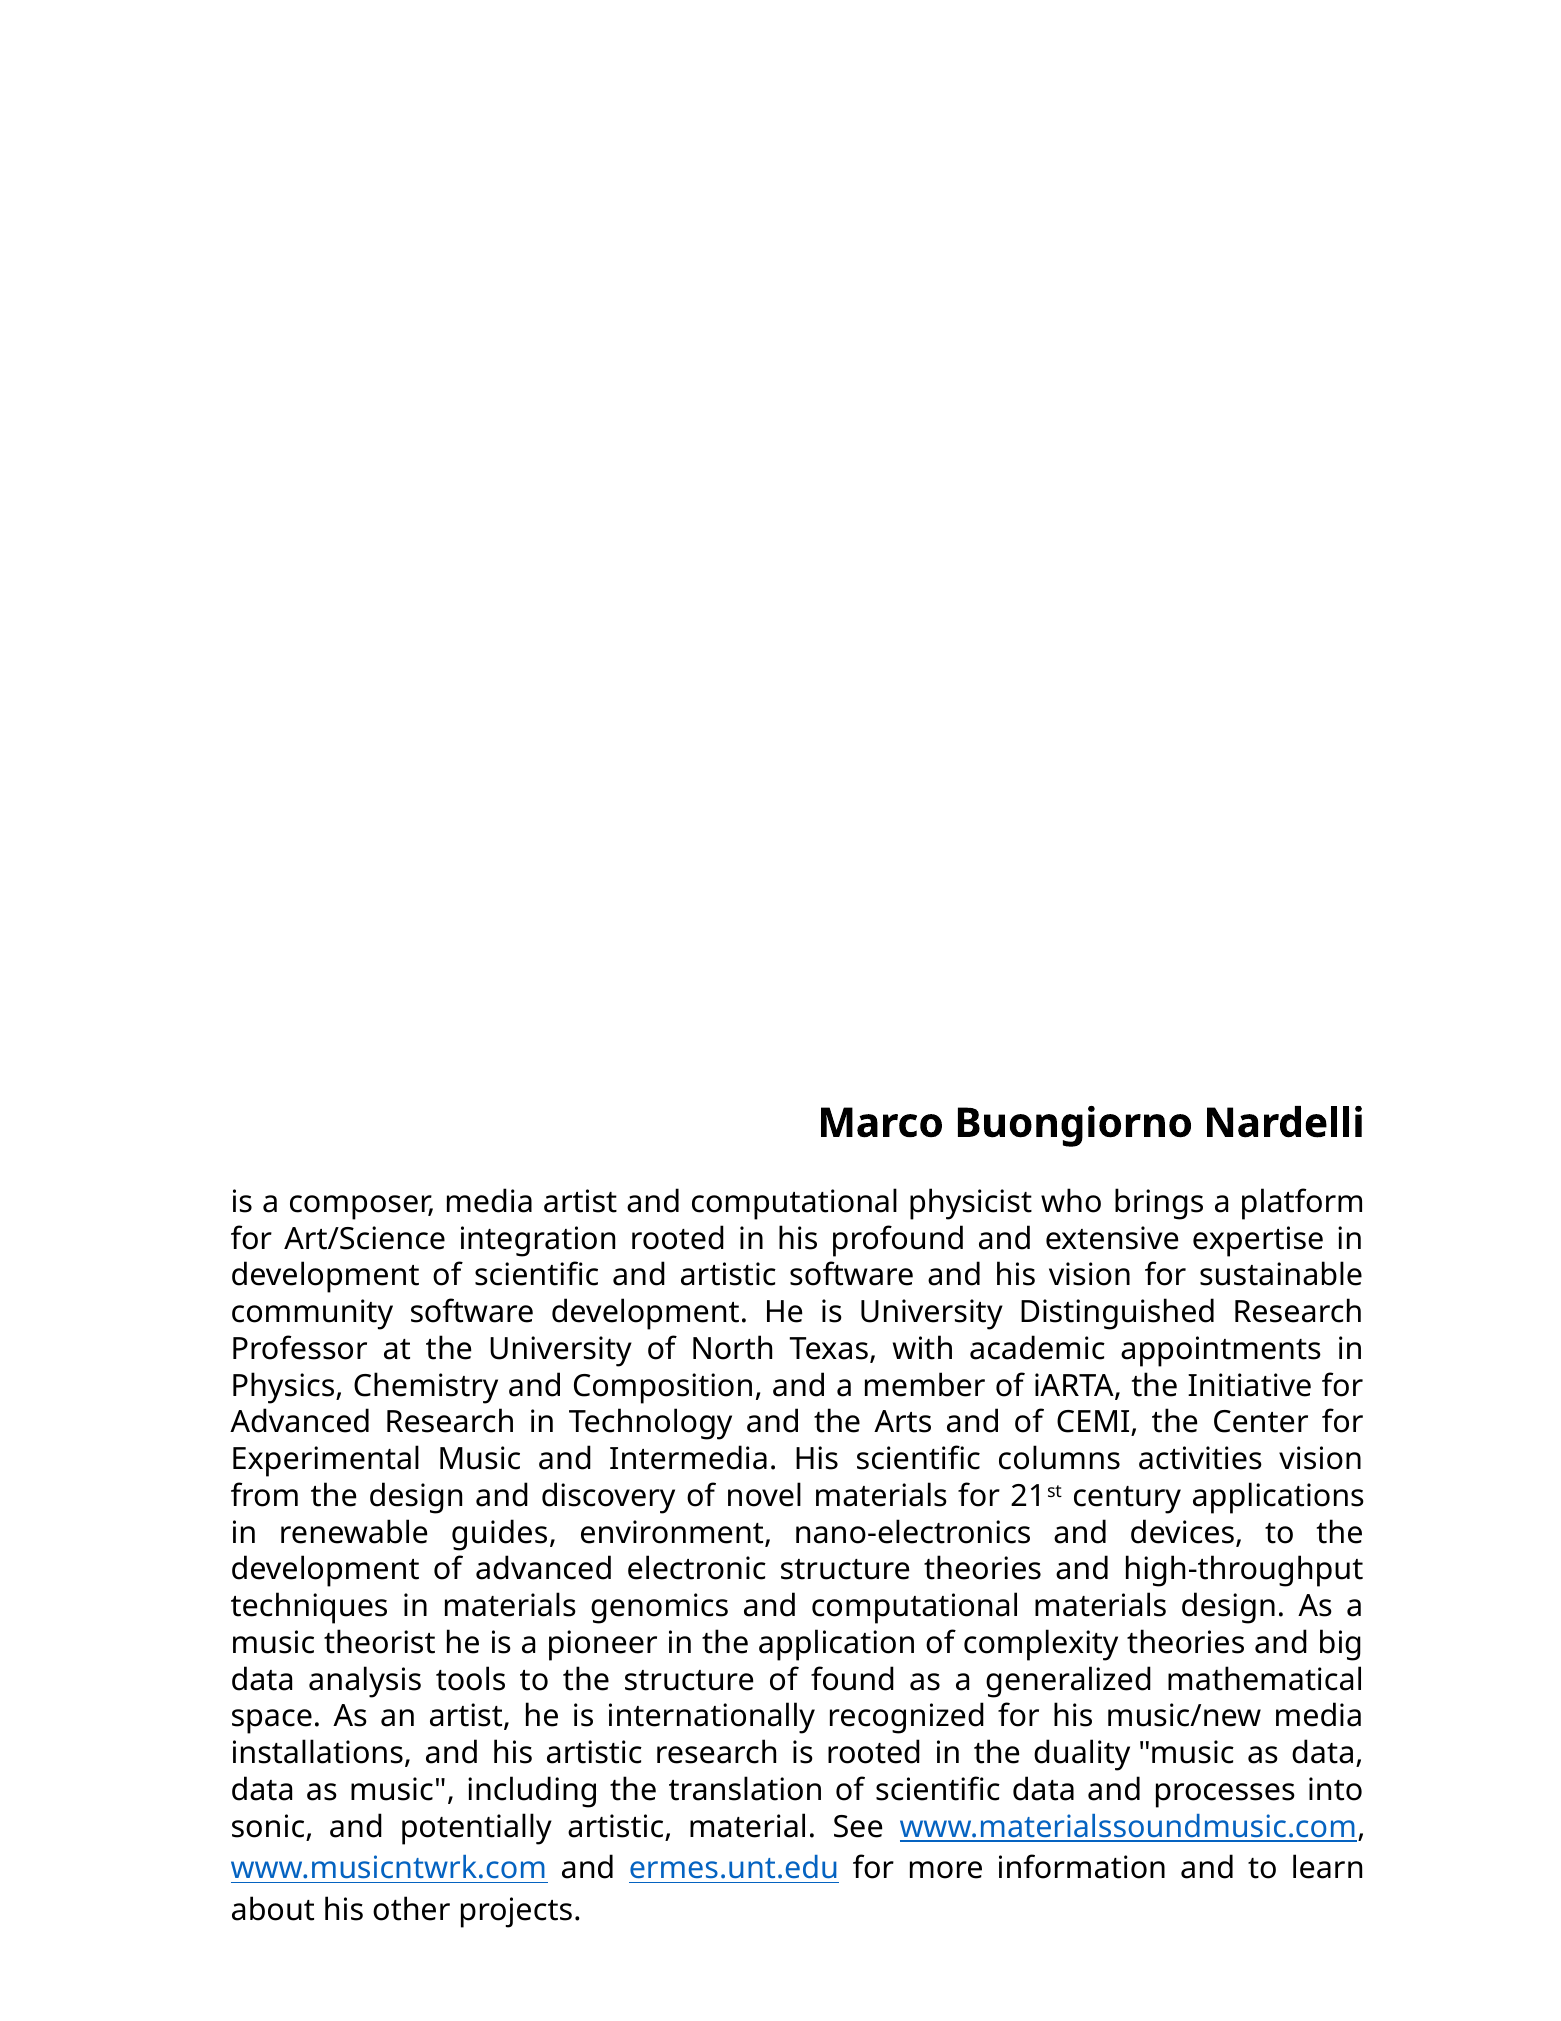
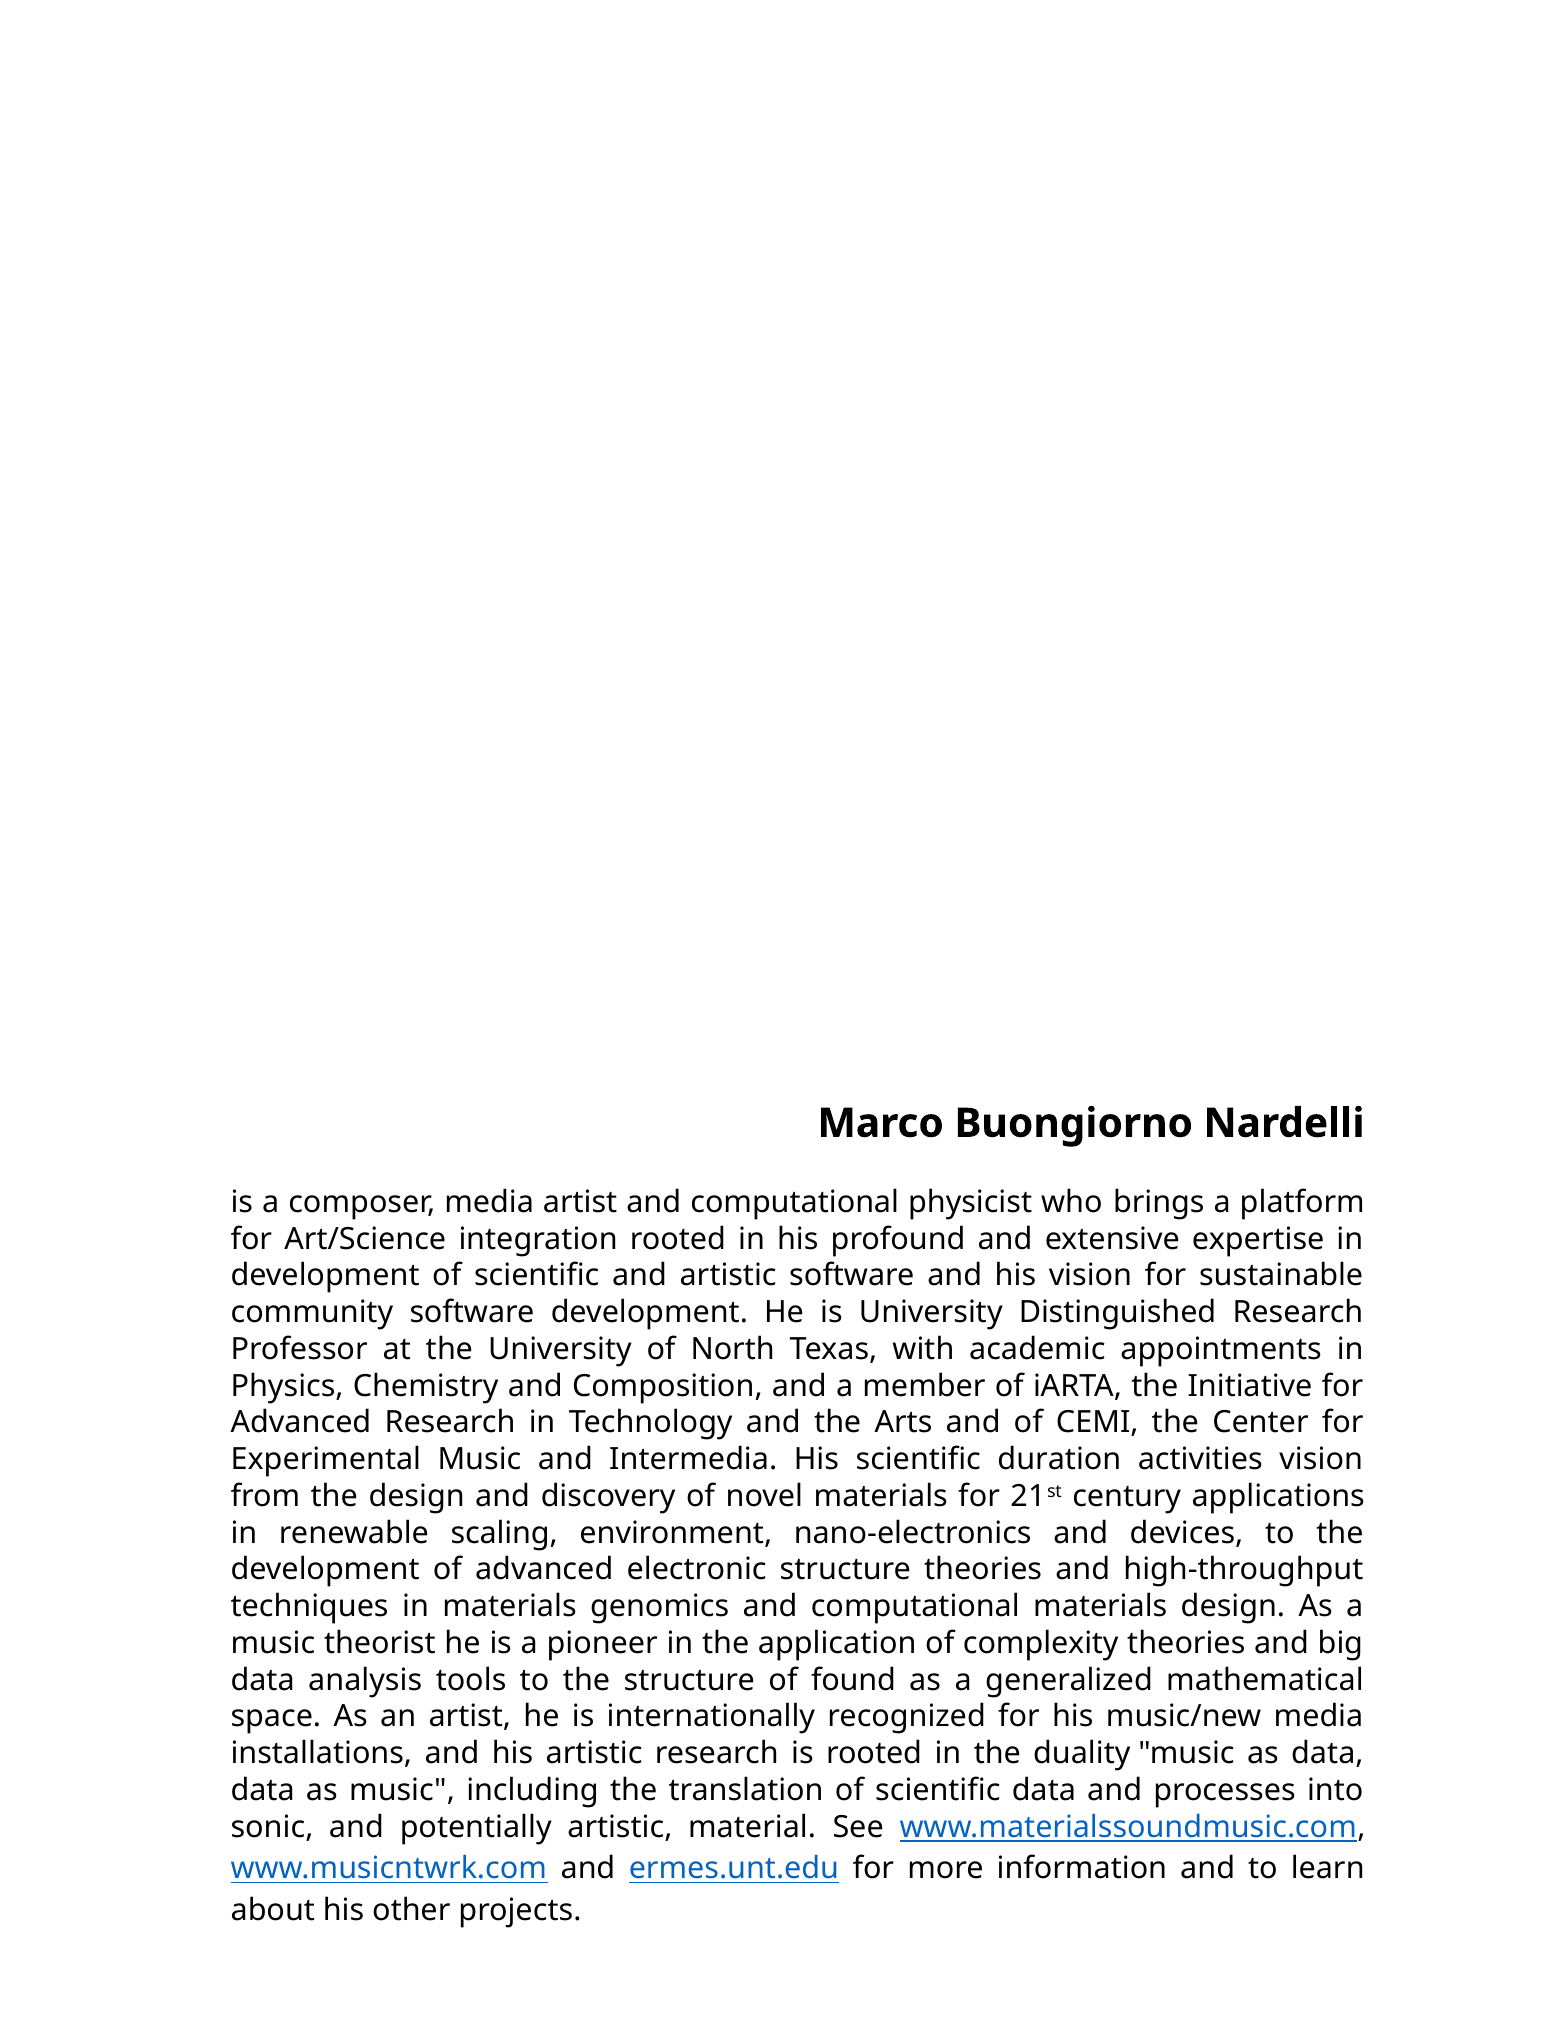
columns: columns -> duration
guides: guides -> scaling
